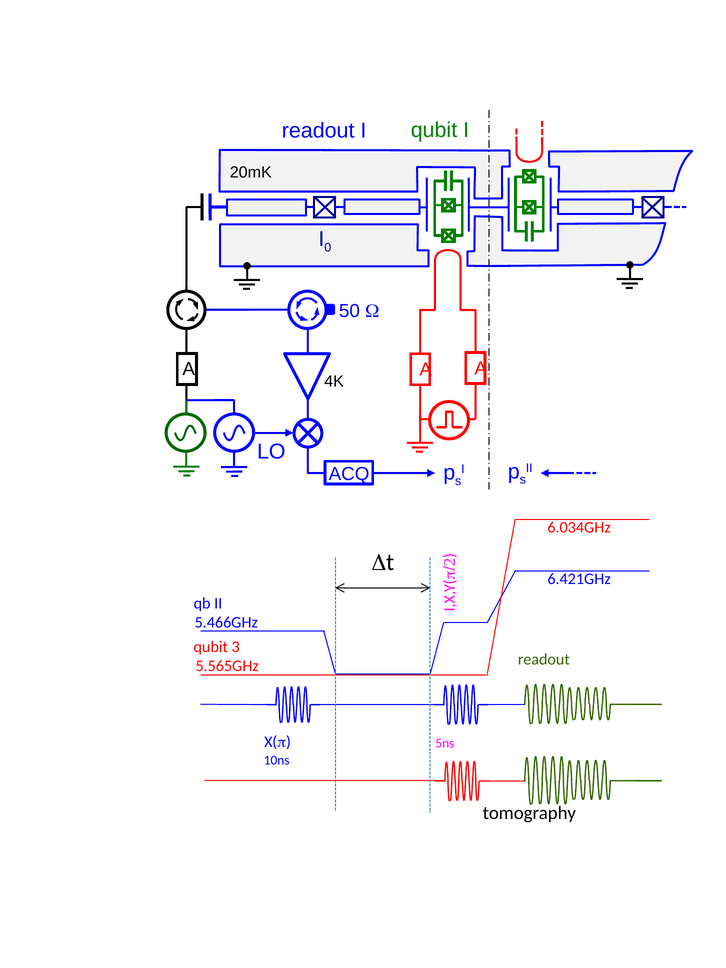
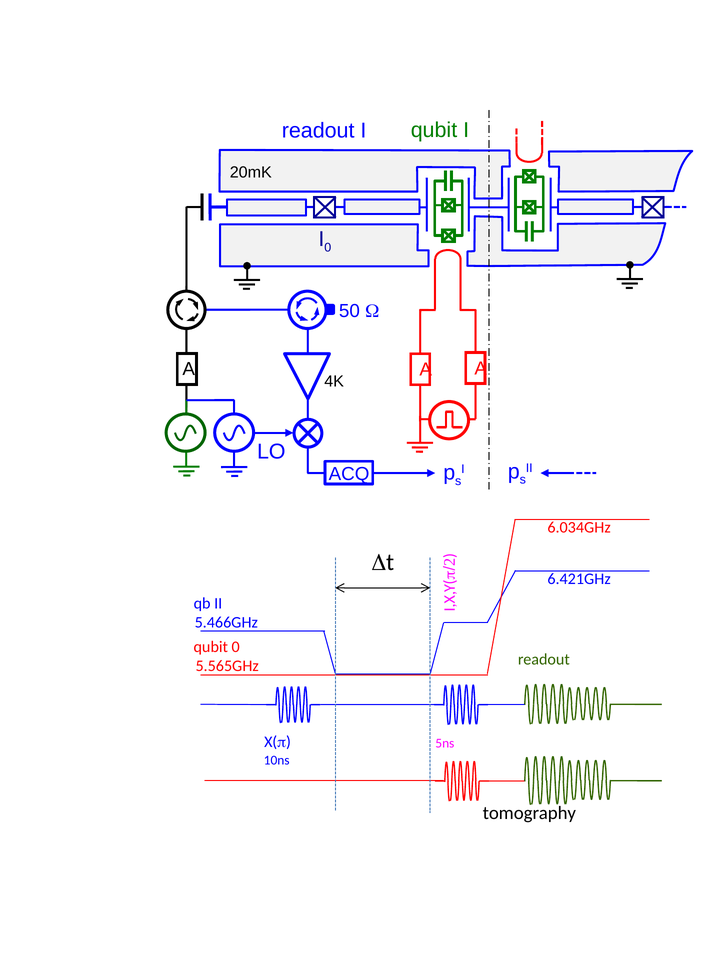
qubit 3: 3 -> 0
